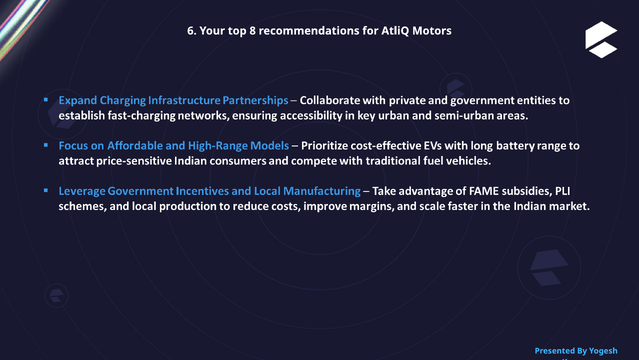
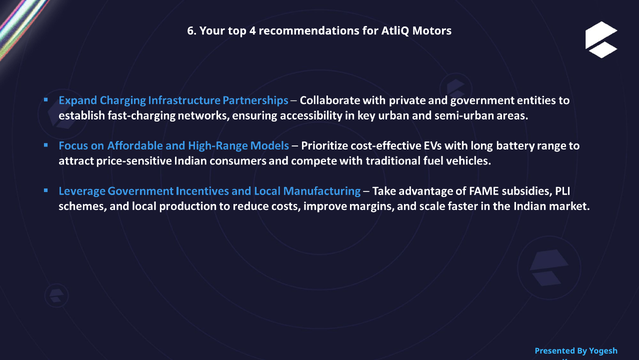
8: 8 -> 4
